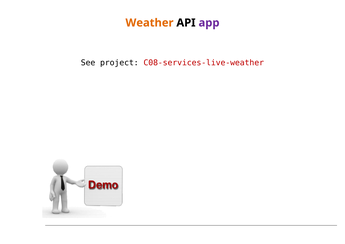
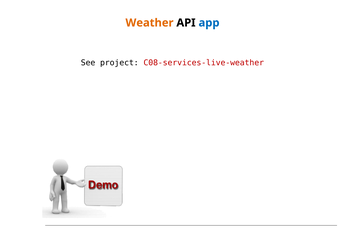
app colour: purple -> blue
